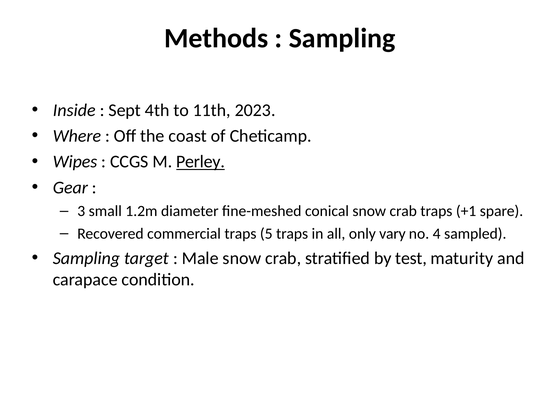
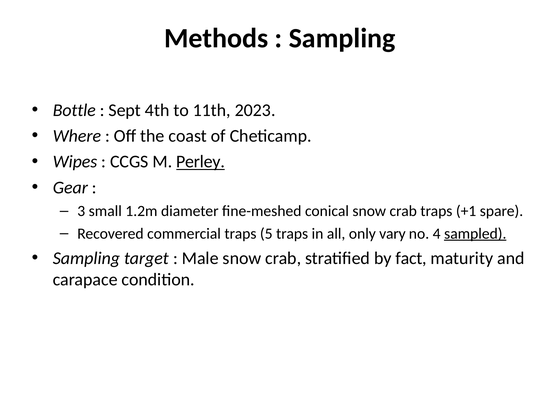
Inside: Inside -> Bottle
sampled underline: none -> present
test: test -> fact
